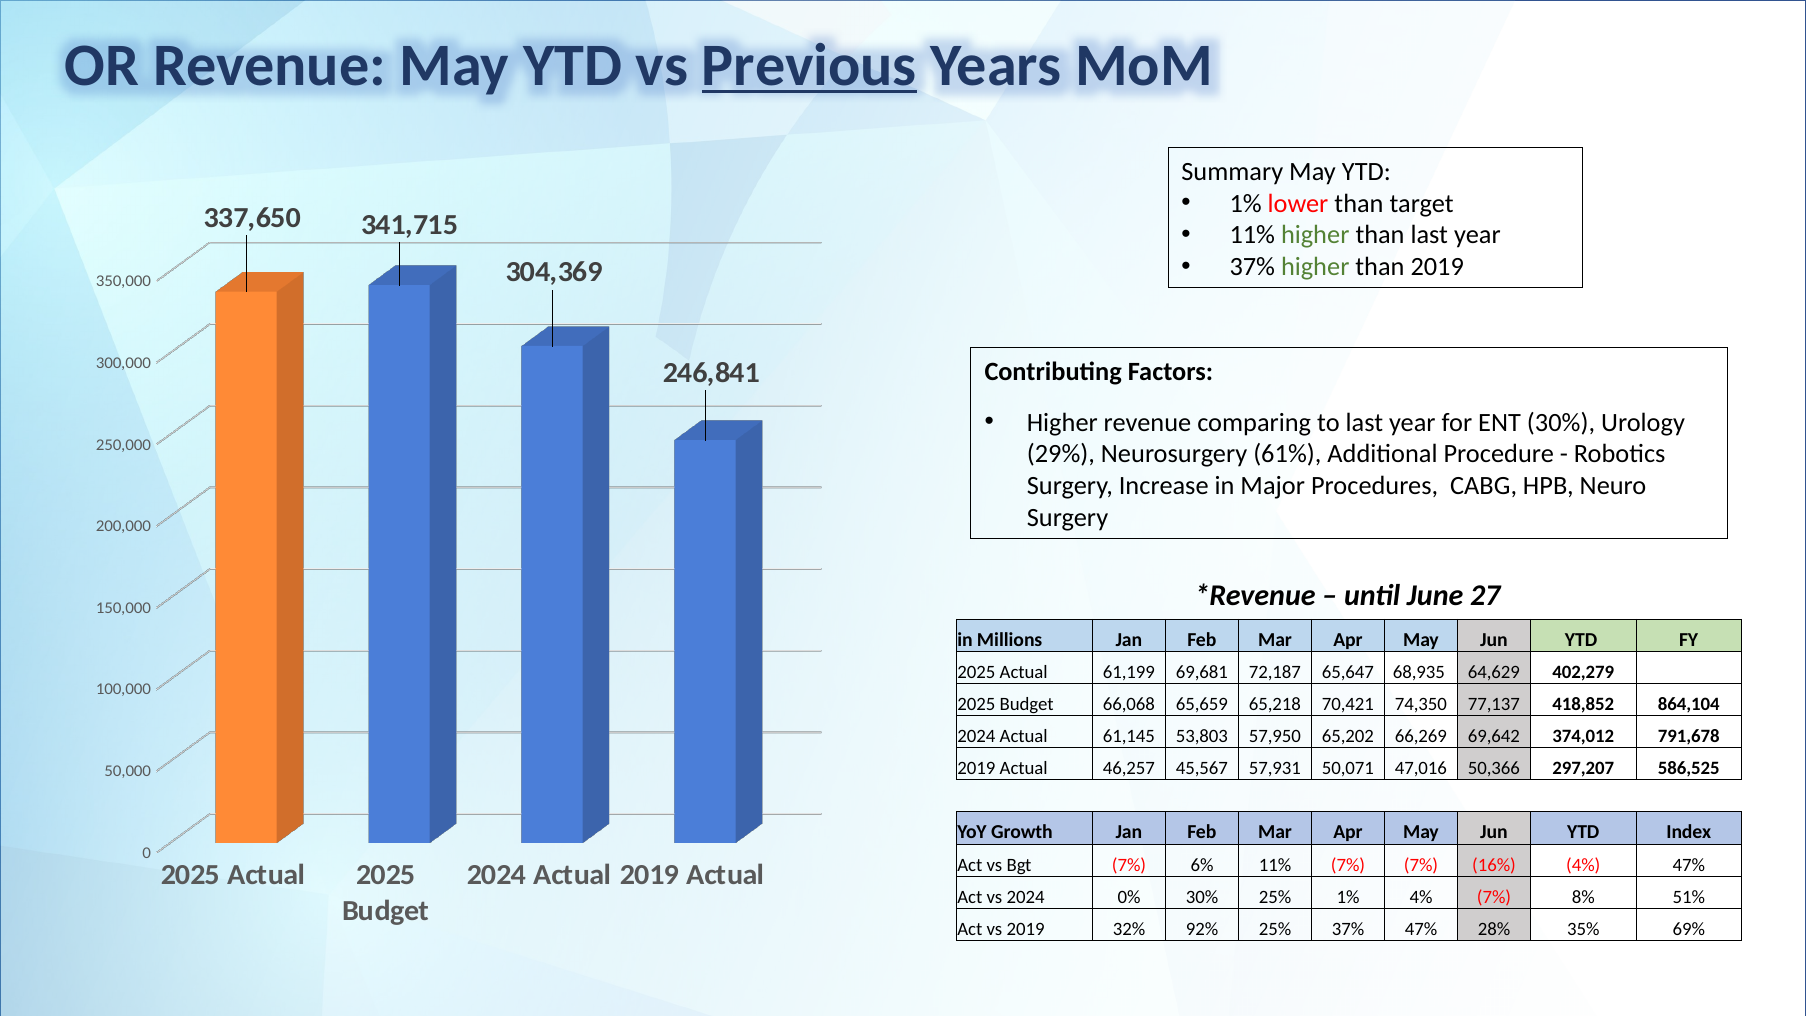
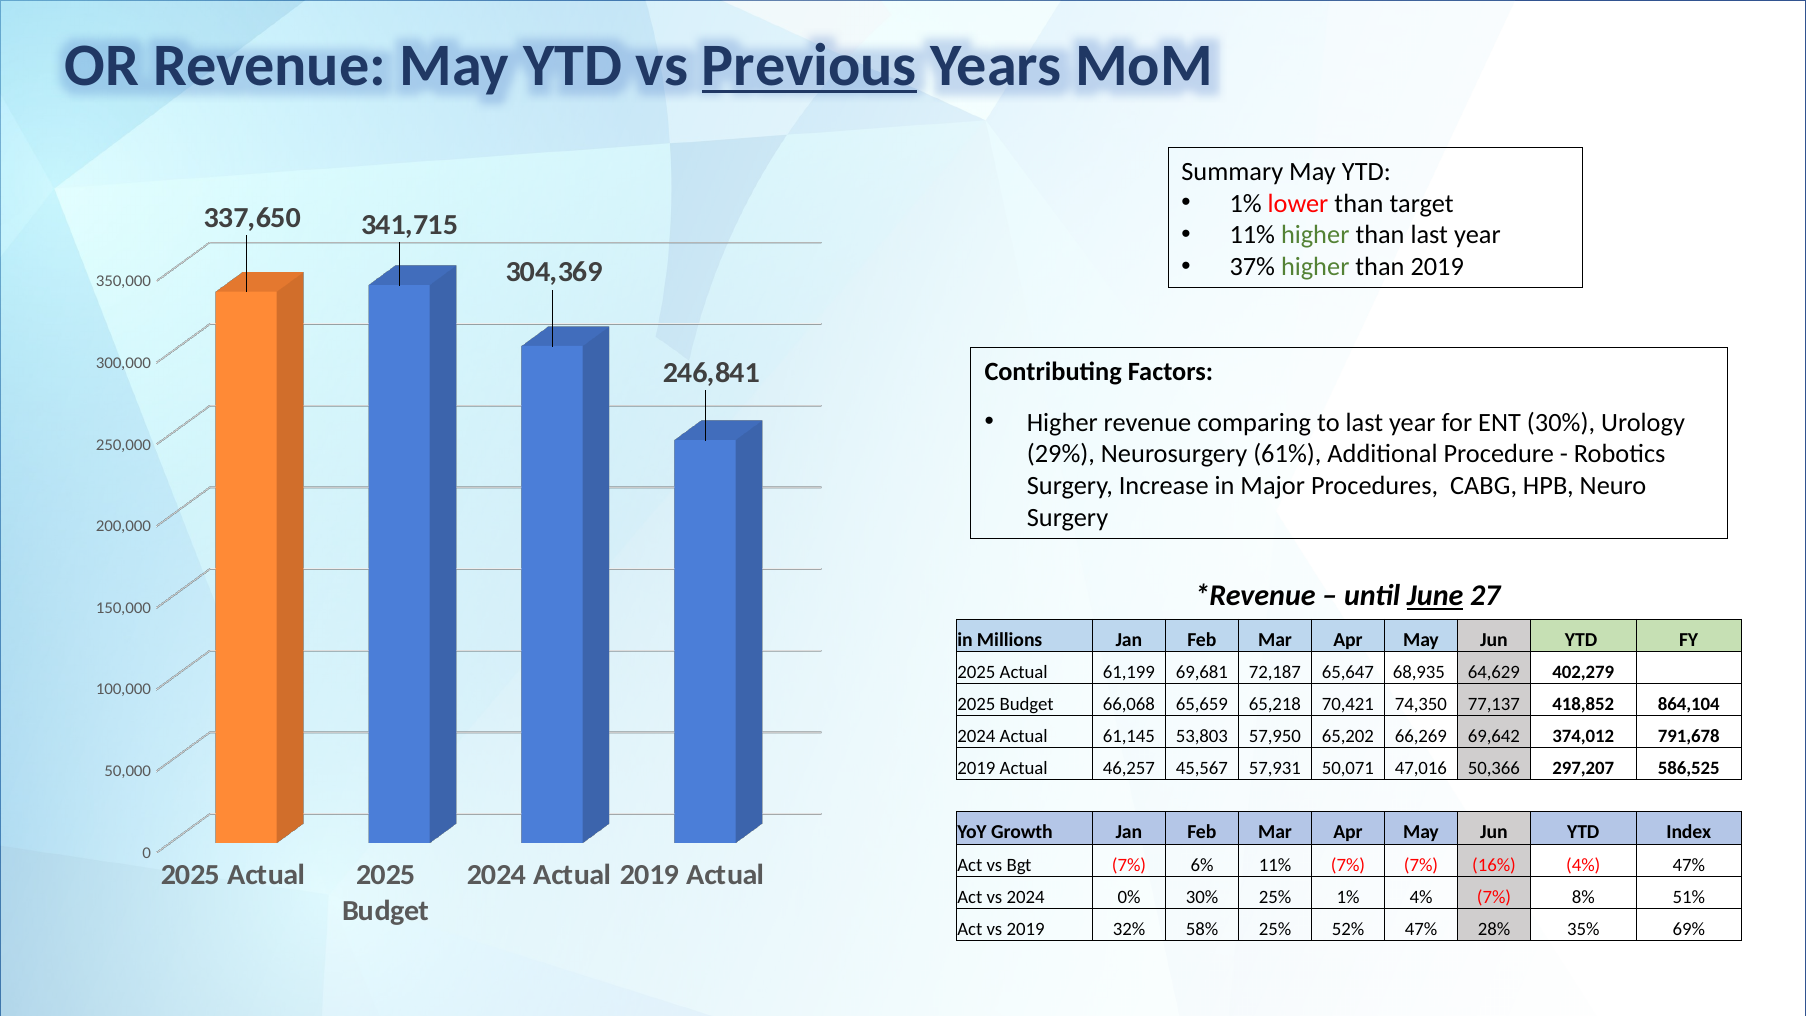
June underline: none -> present
92%: 92% -> 58%
25% 37%: 37% -> 52%
